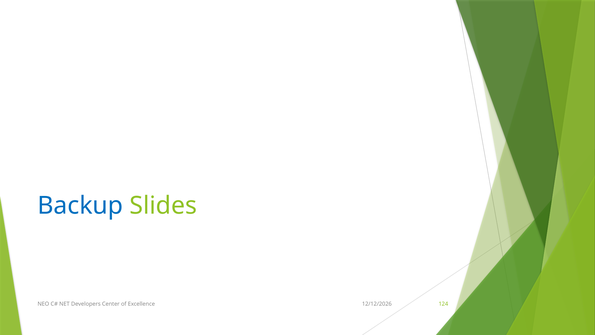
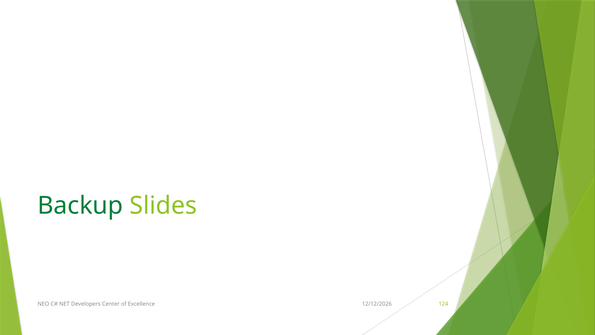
Backup colour: blue -> green
